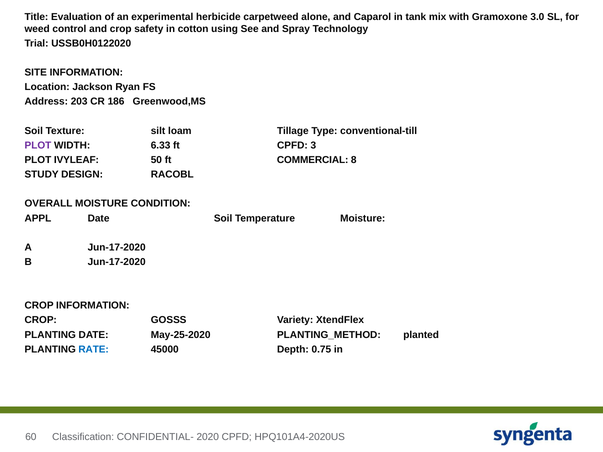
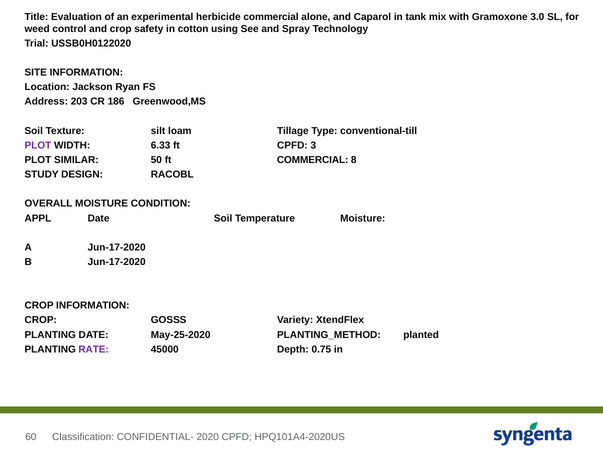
herbicide carpetweed: carpetweed -> commercial
IVYLEAF: IVYLEAF -> SIMILAR
RATE colour: blue -> purple
